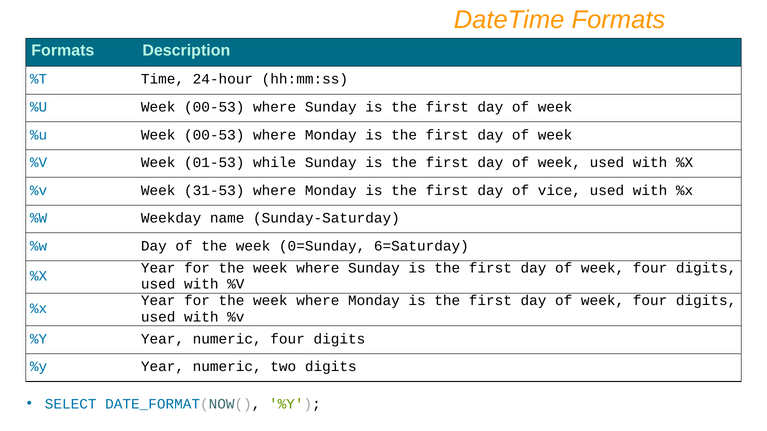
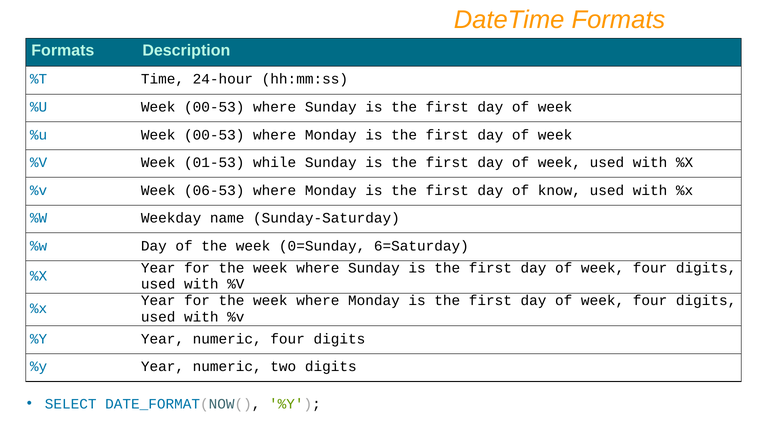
31-53: 31-53 -> 06-53
vice: vice -> know
